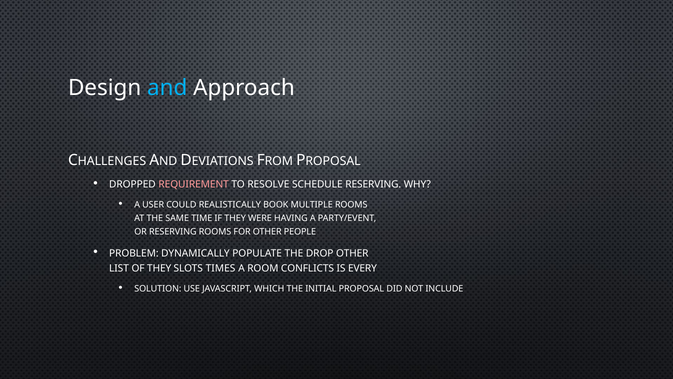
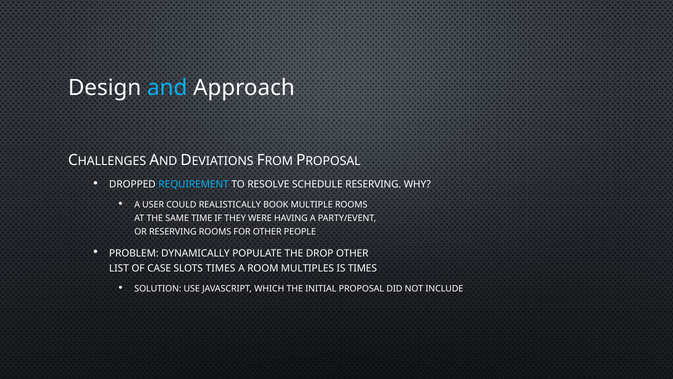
REQUIREMENT colour: pink -> light blue
OF THEY: THEY -> CASE
CONFLICTS: CONFLICTS -> MULTIPLES
IS EVERY: EVERY -> TIMES
